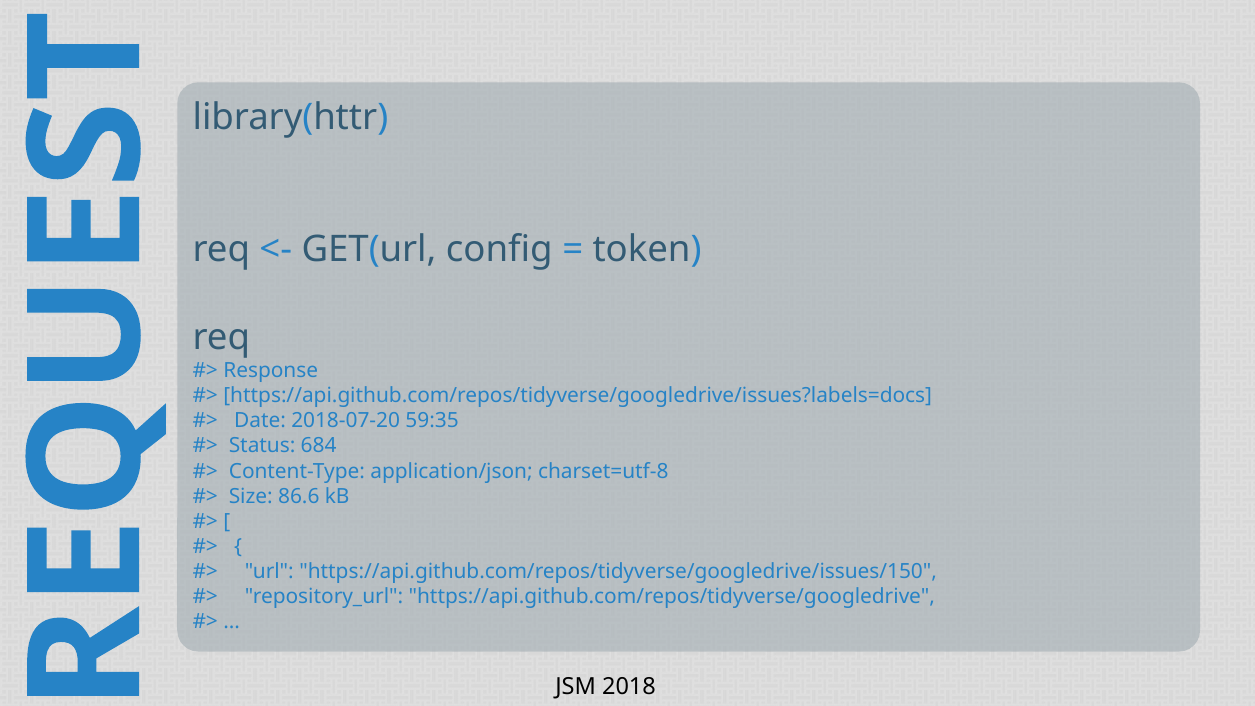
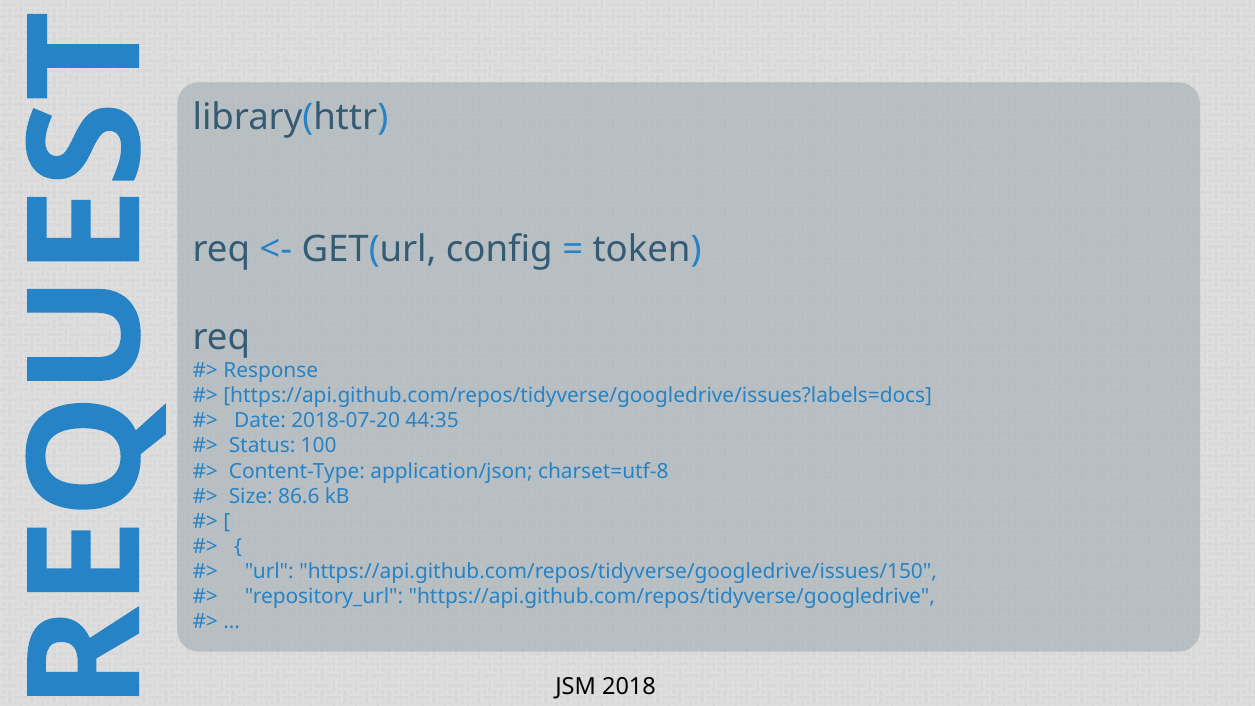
59:35: 59:35 -> 44:35
684: 684 -> 100
